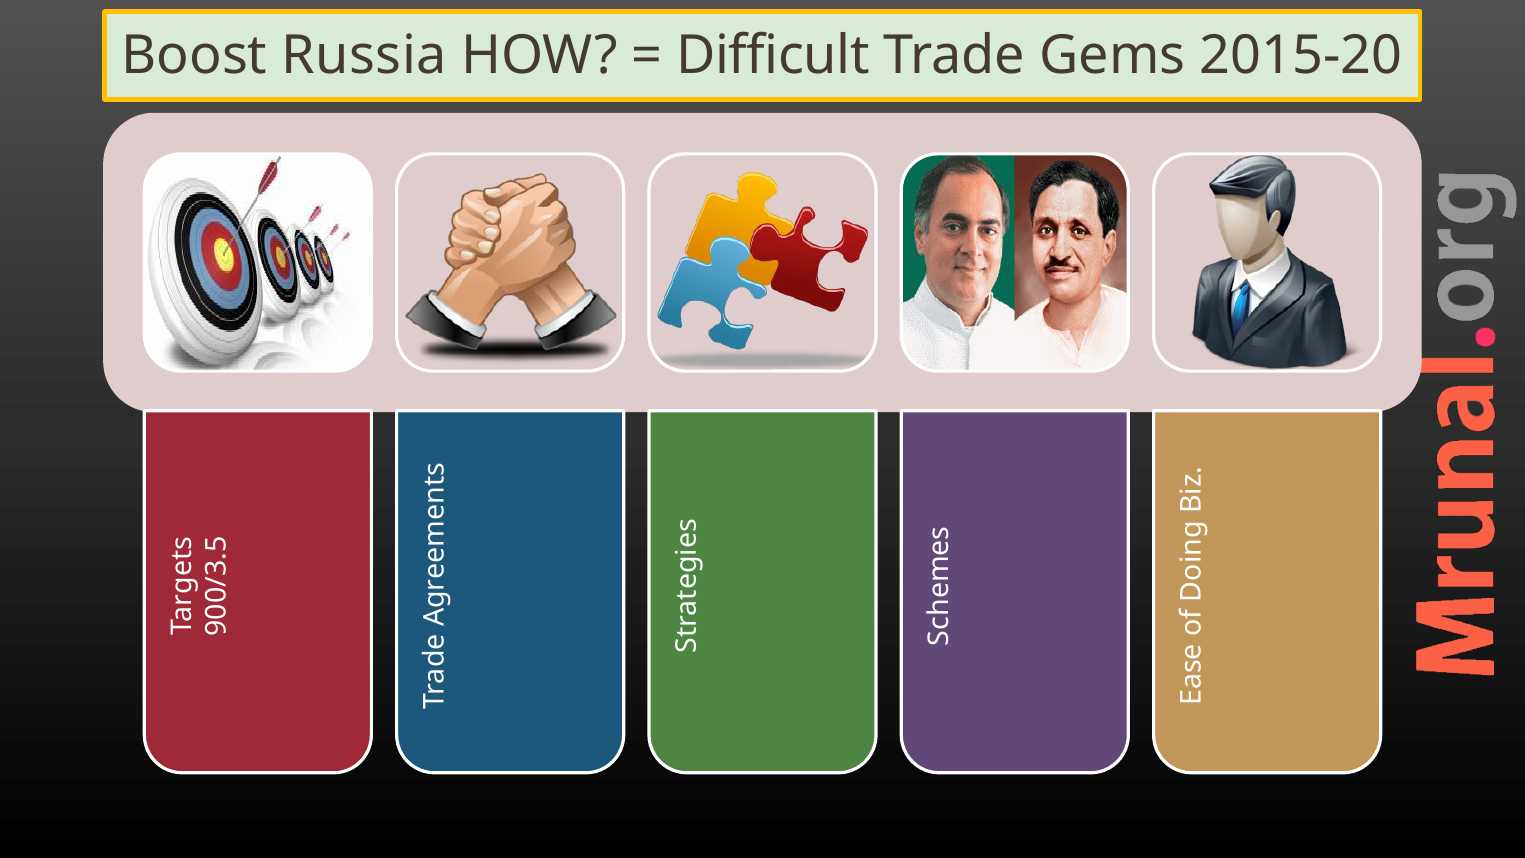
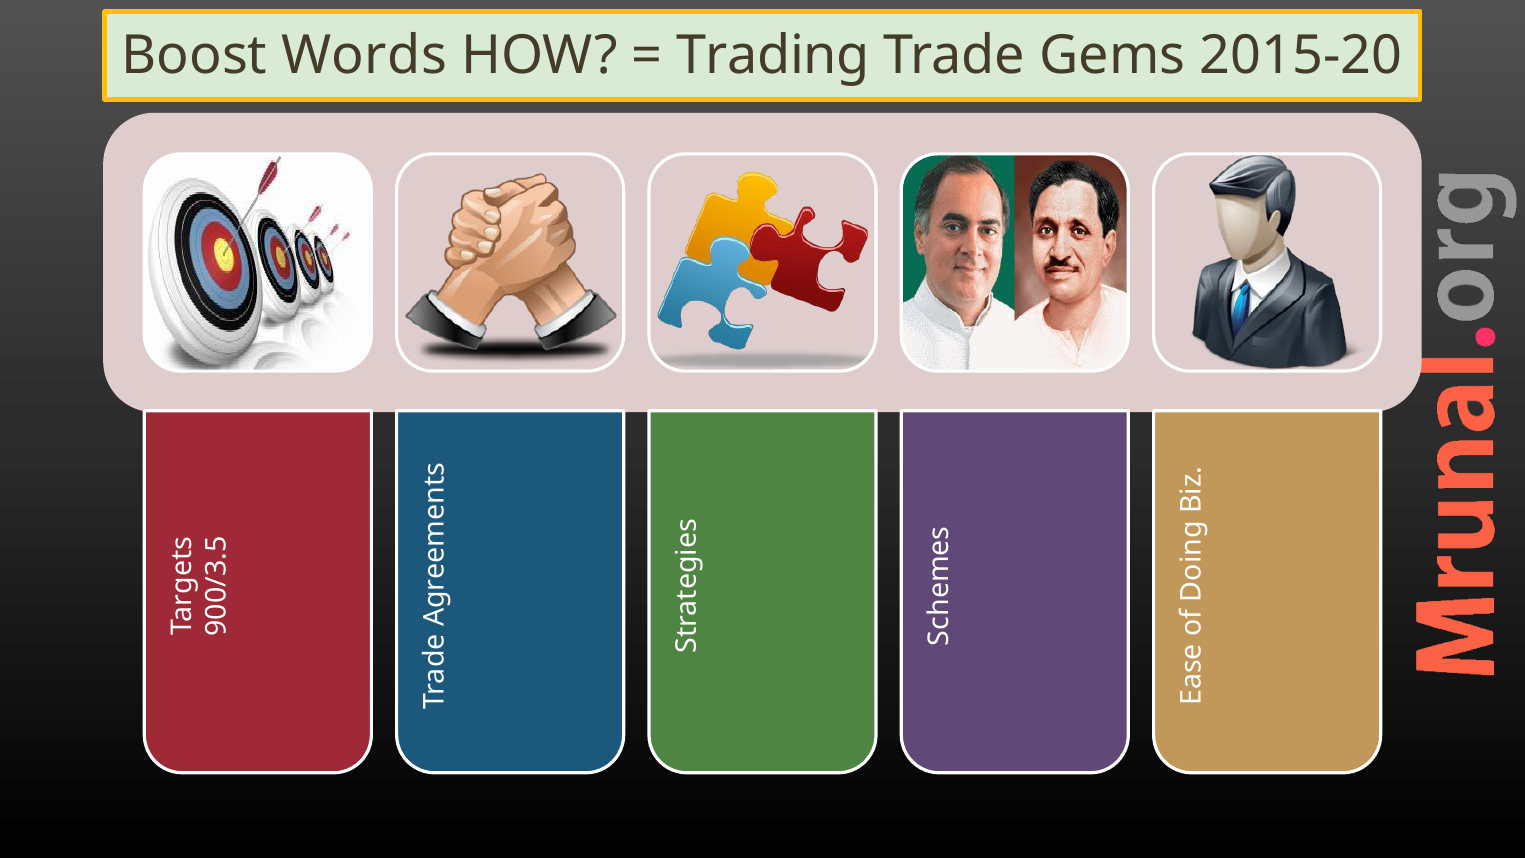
Russia: Russia -> Words
Difficult: Difficult -> Trading
